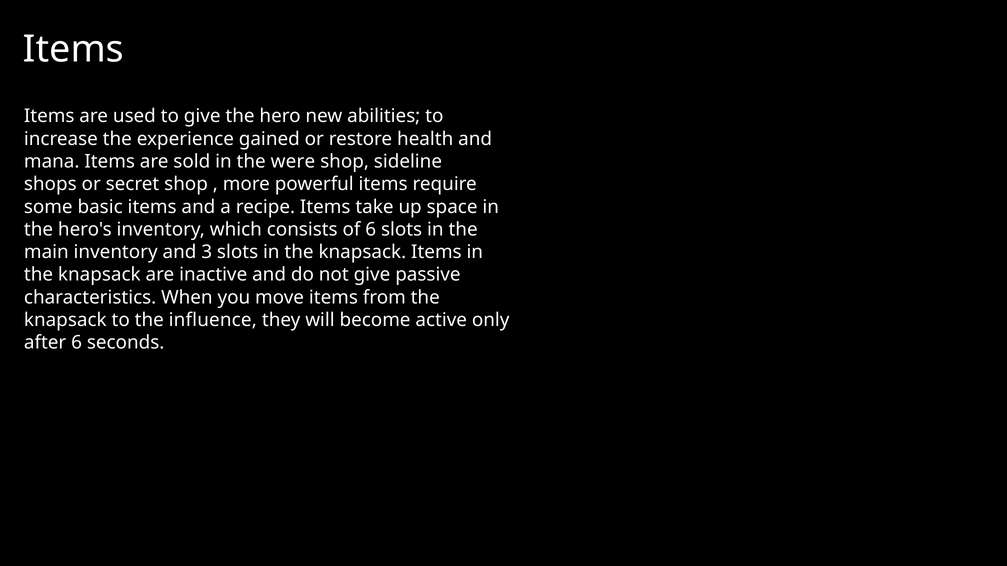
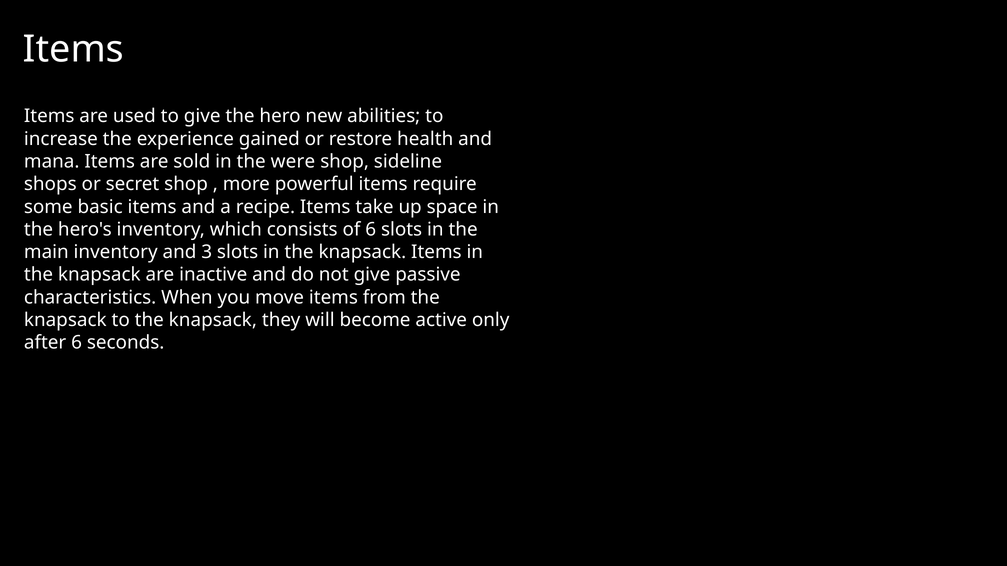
to the influence: influence -> knapsack
